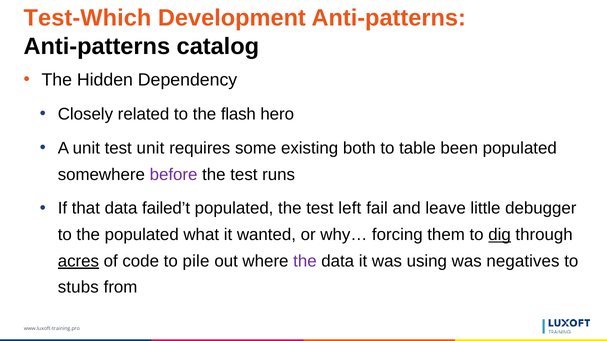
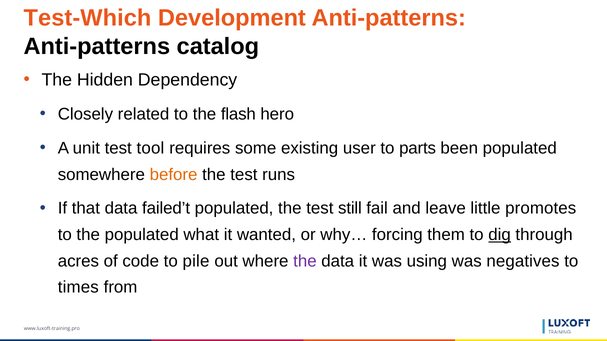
test unit: unit -> tool
both: both -> user
table: table -> parts
before colour: purple -> orange
left: left -> still
debugger: debugger -> promotes
acres underline: present -> none
stubs: stubs -> times
